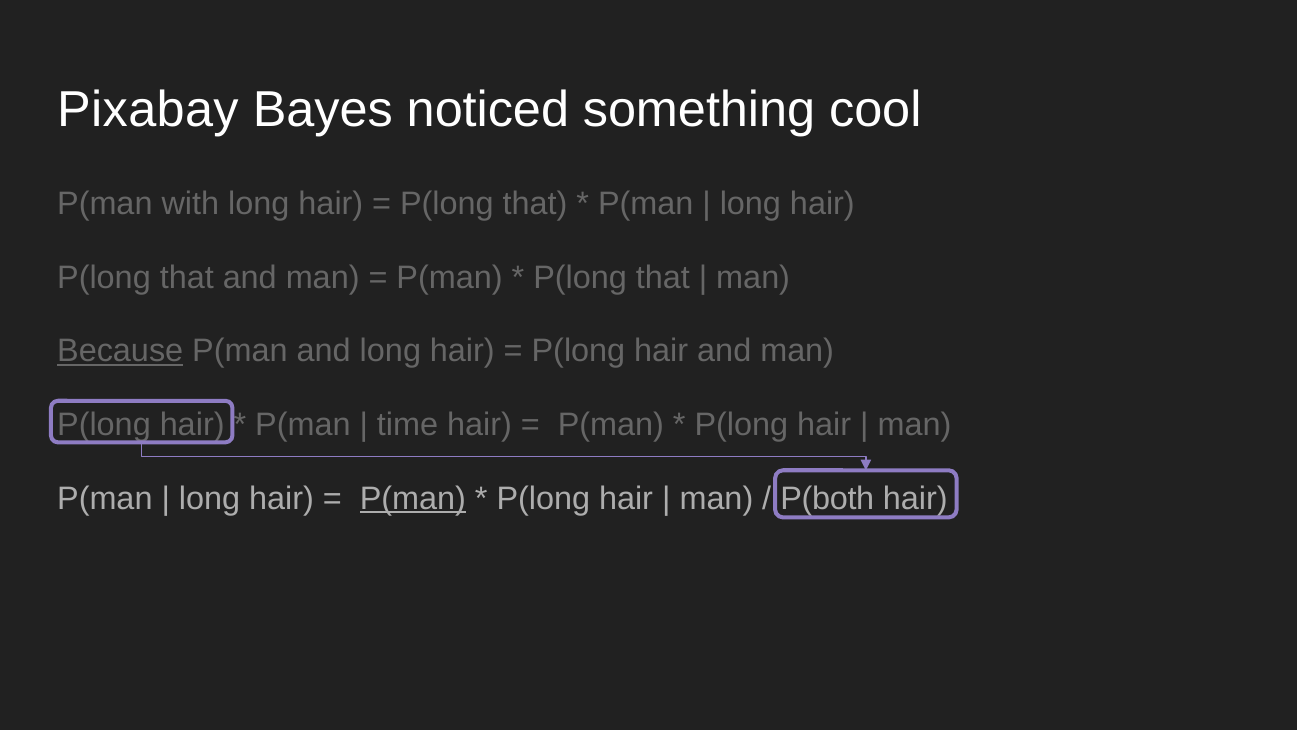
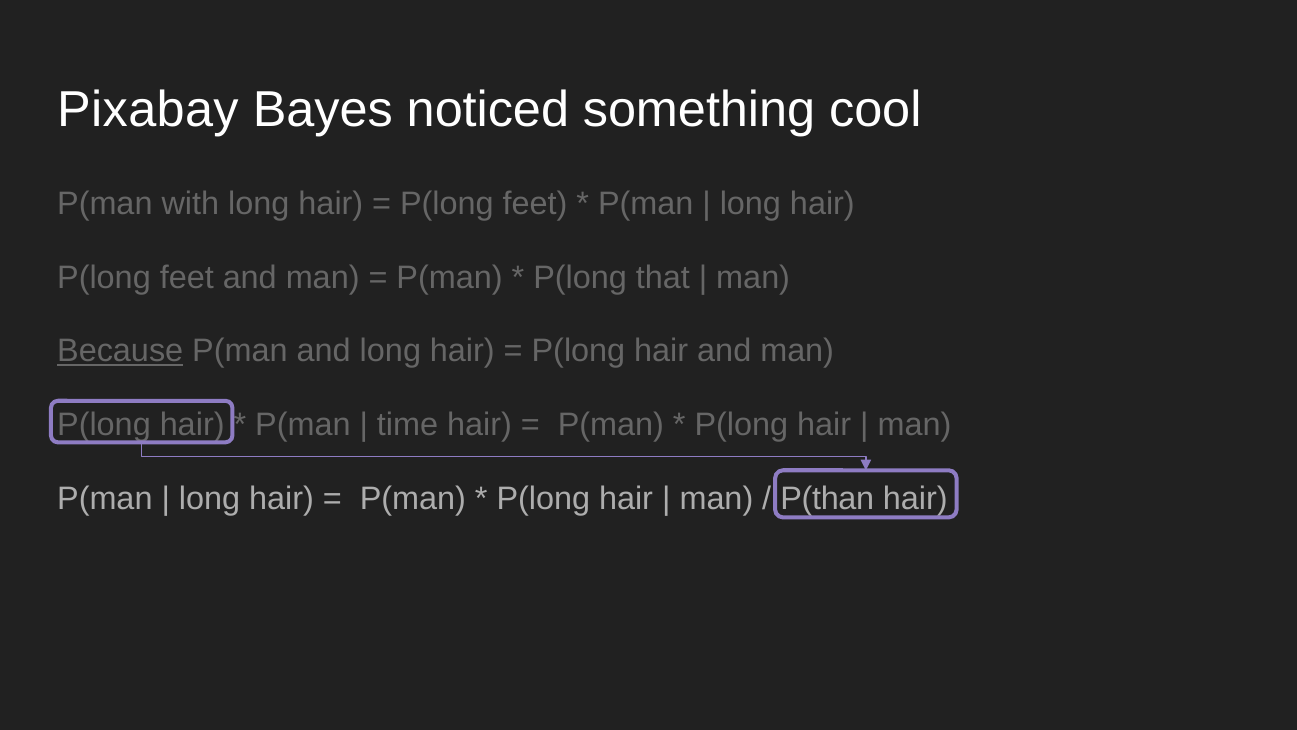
that at (535, 204): that -> feet
that at (187, 277): that -> feet
P(man at (413, 498) underline: present -> none
P(both: P(both -> P(than
